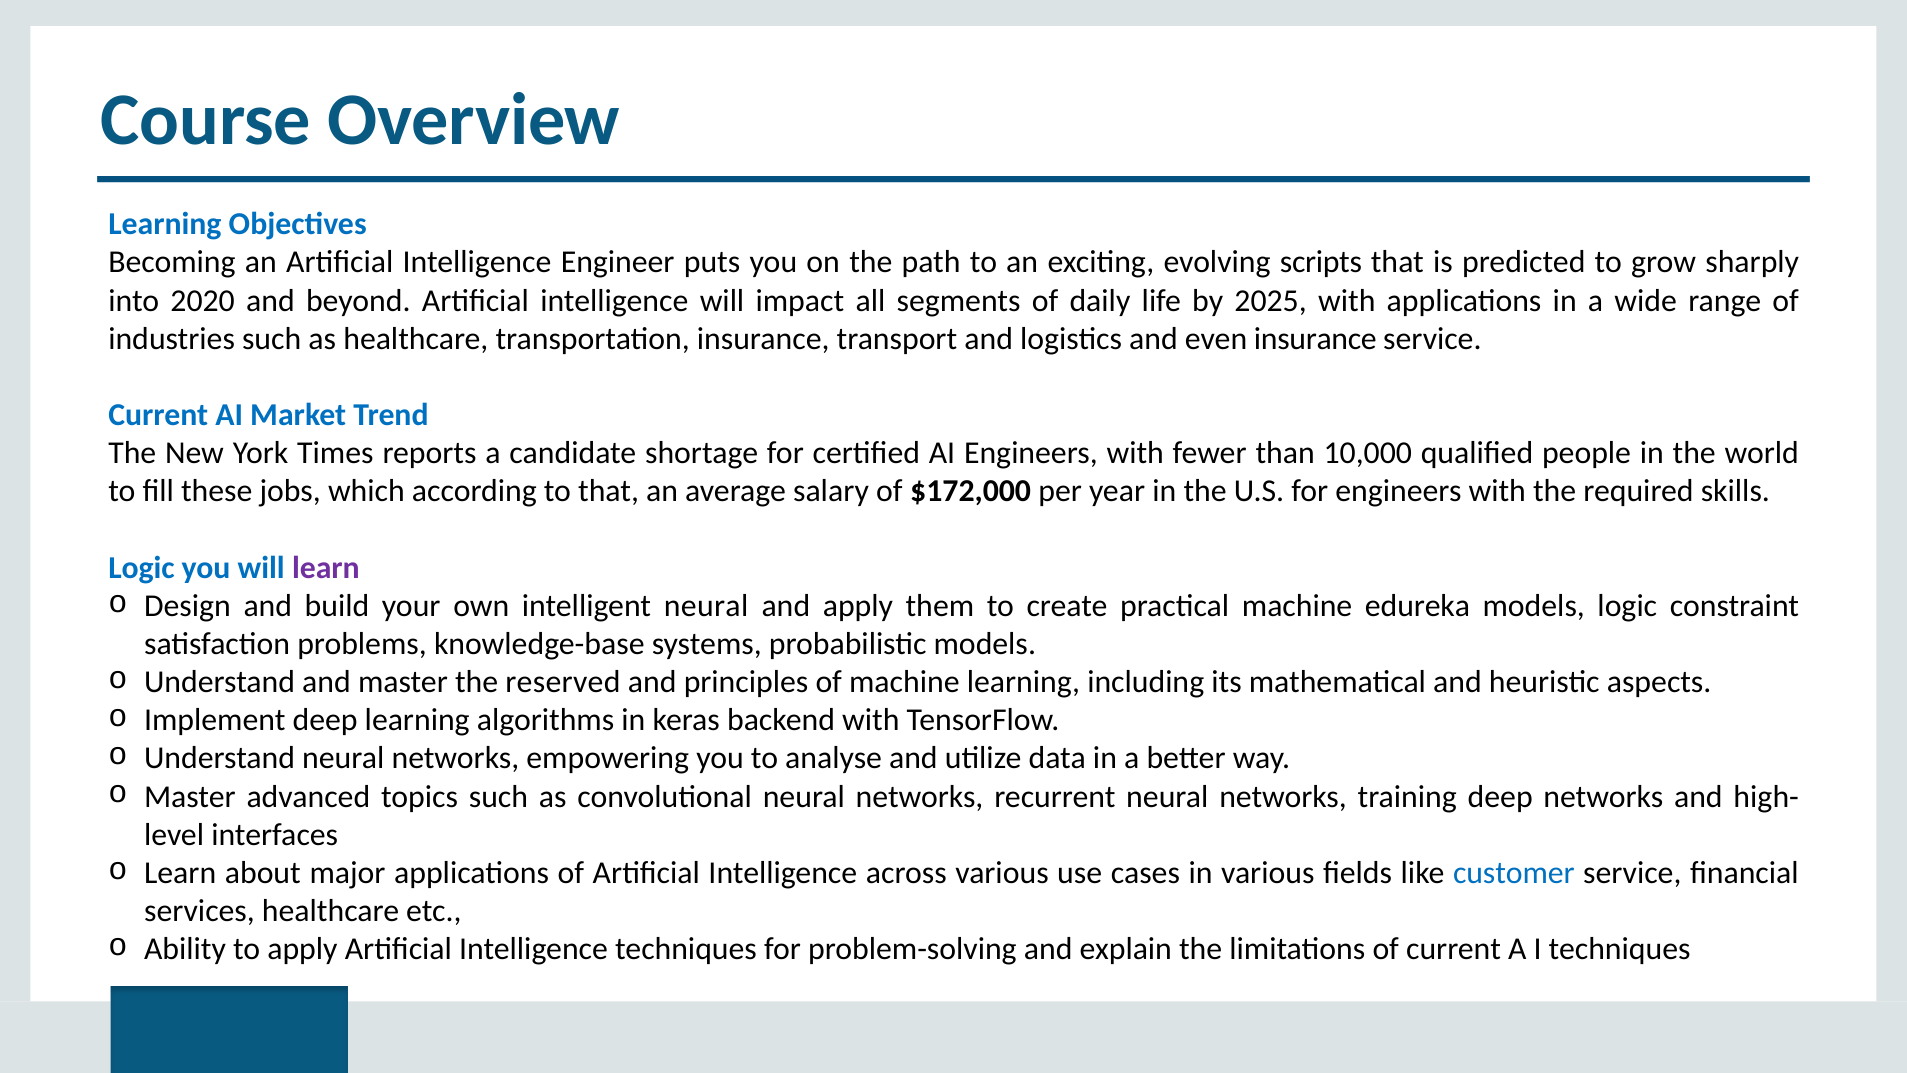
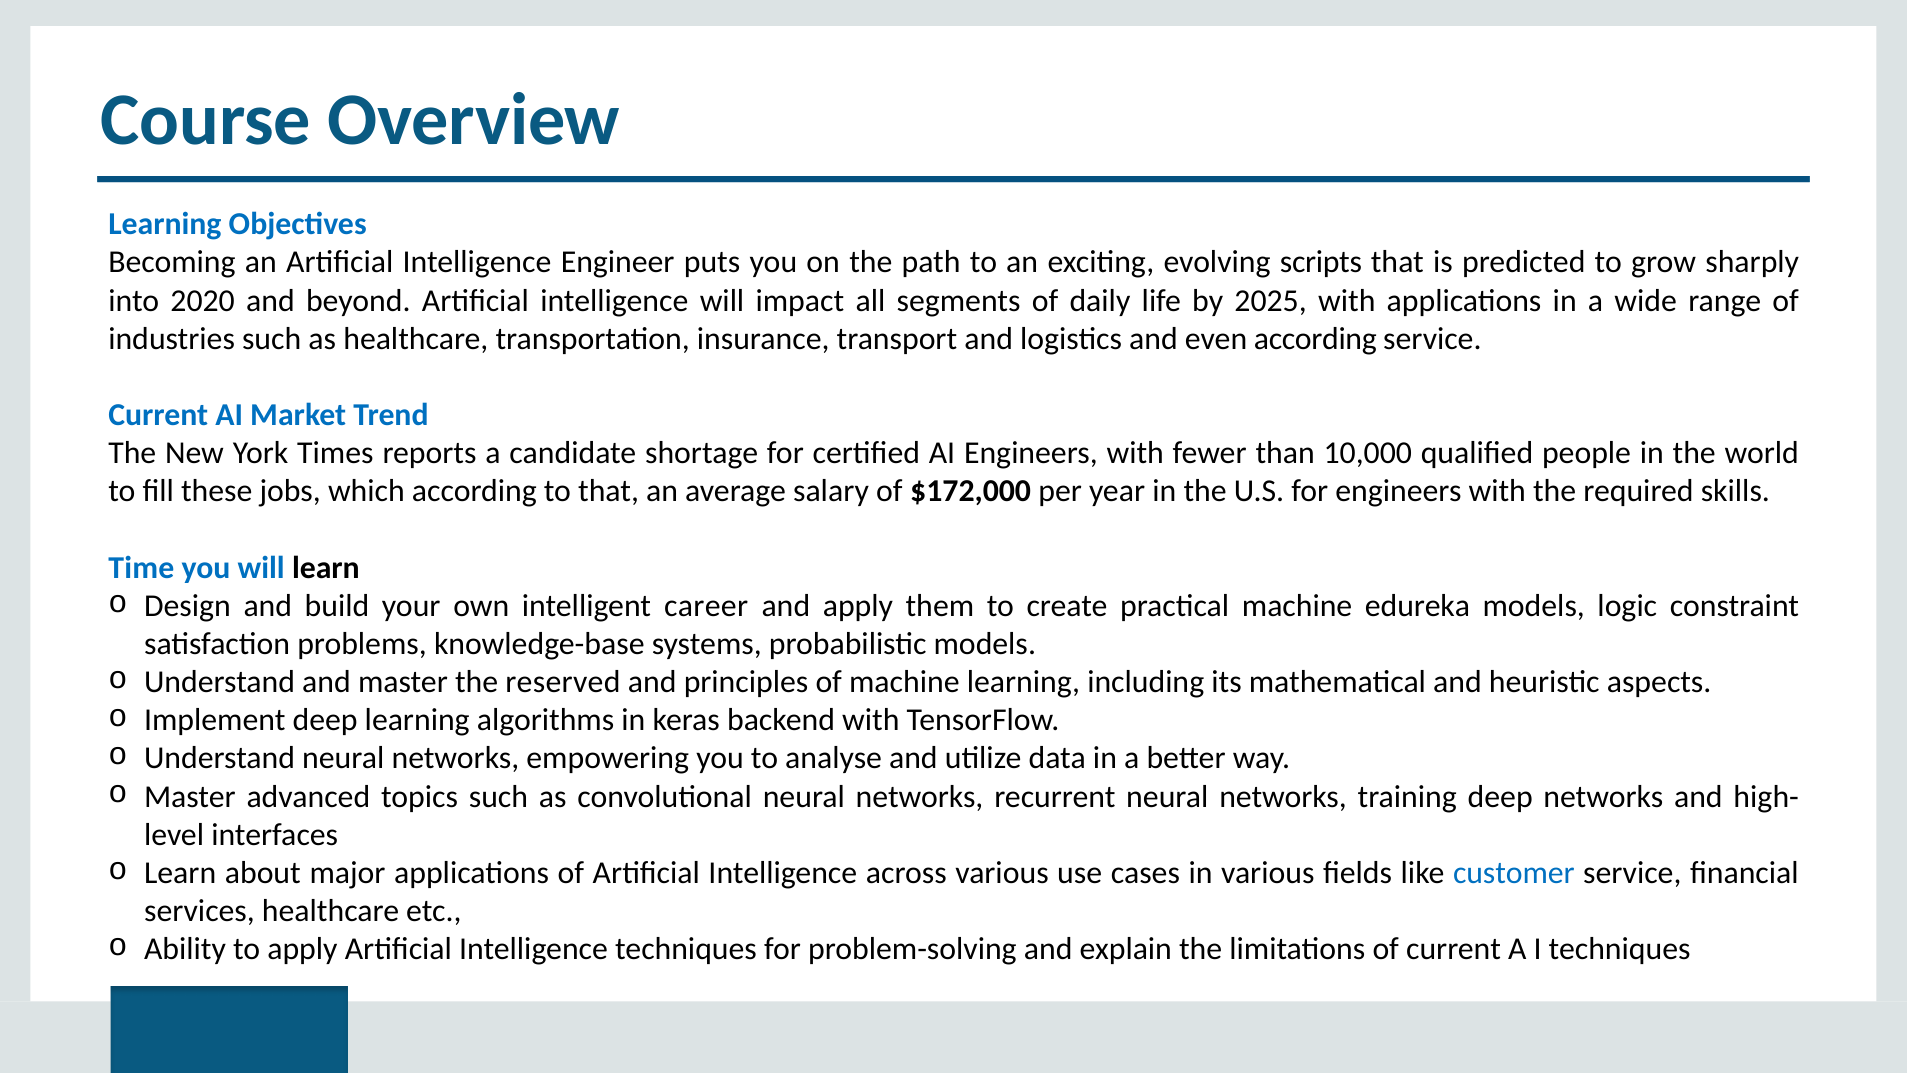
even insurance: insurance -> according
Logic at (141, 568): Logic -> Time
learn at (326, 568) colour: purple -> black
intelligent neural: neural -> career
